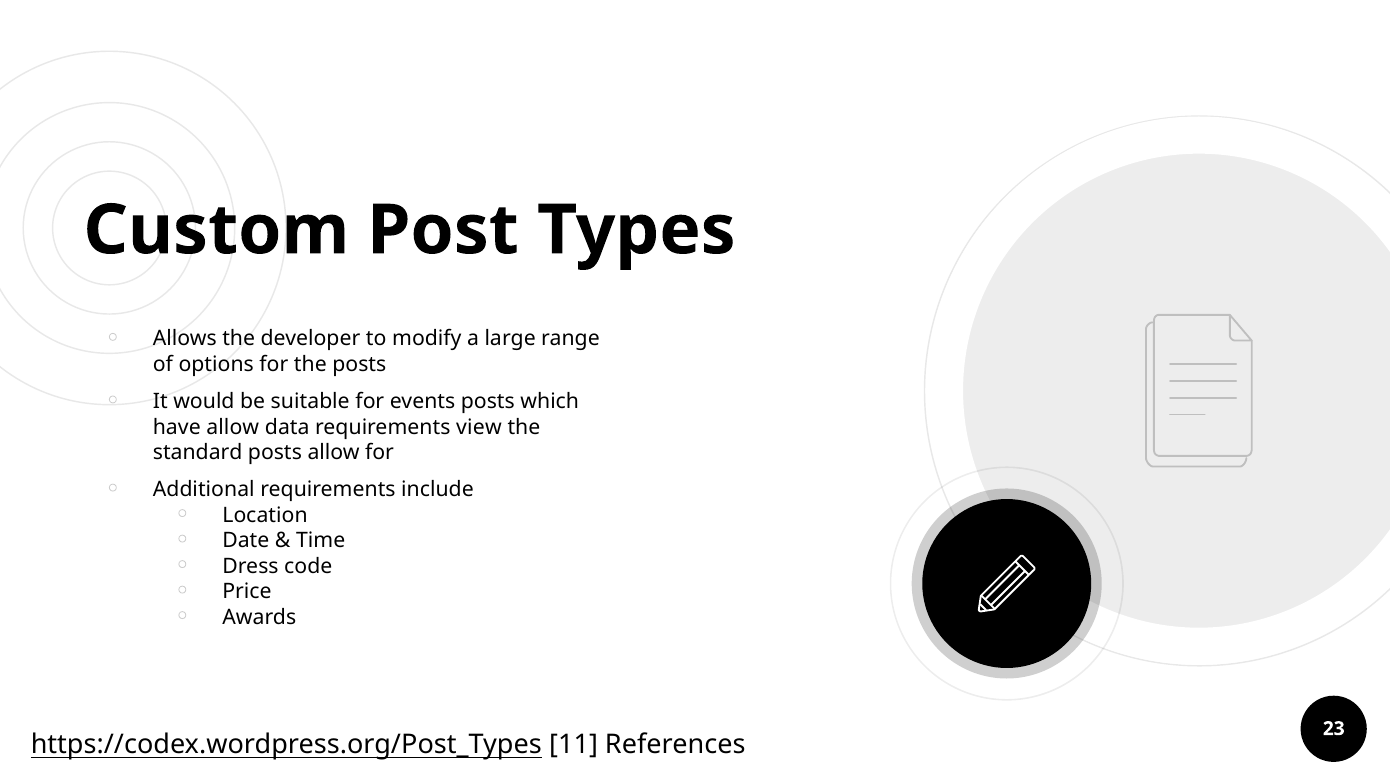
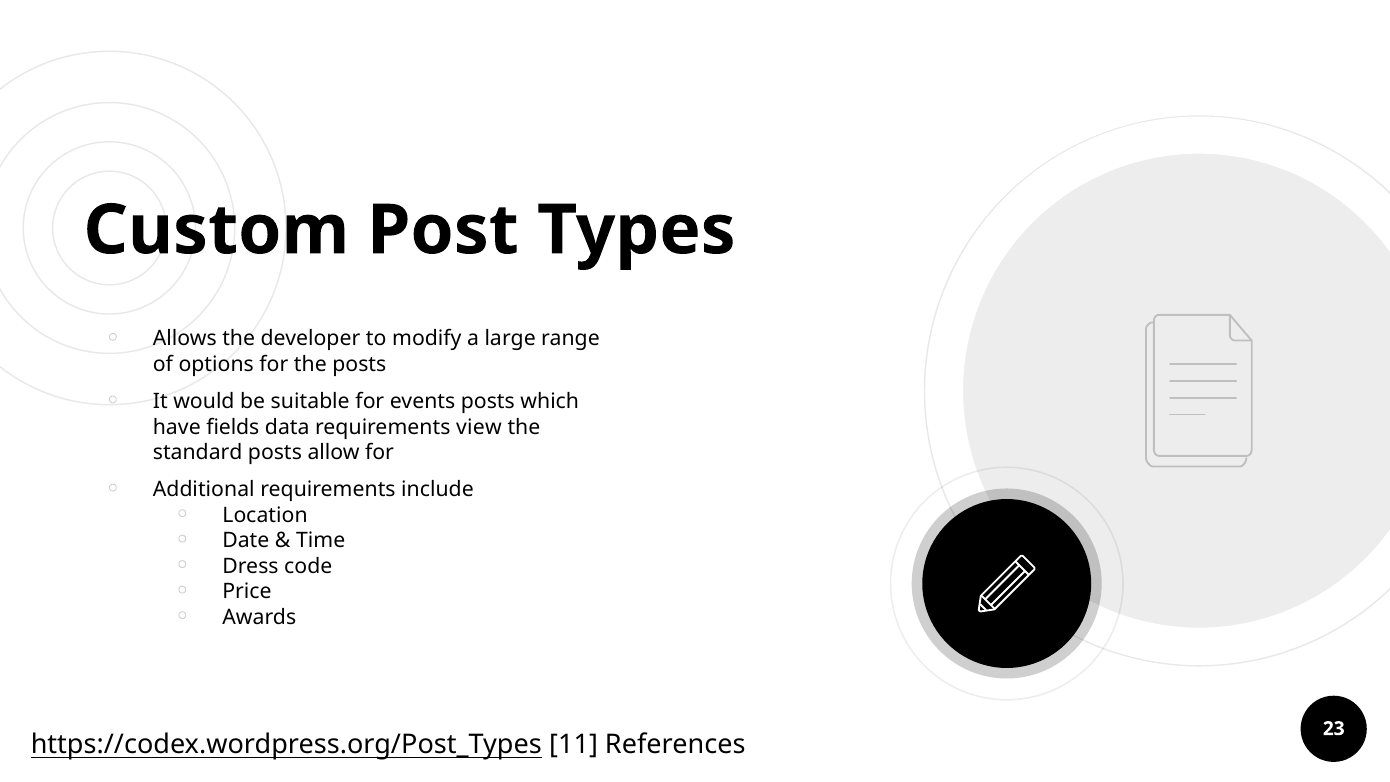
have allow: allow -> fields
